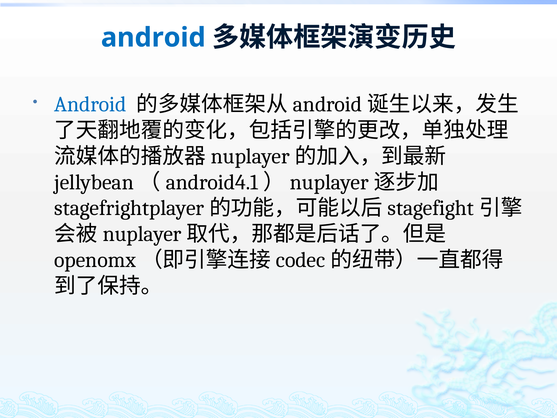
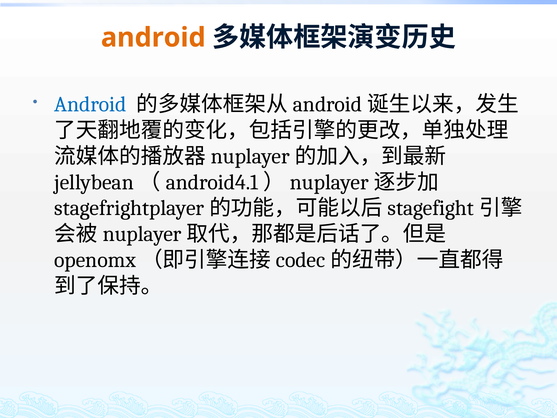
android at (153, 38) colour: blue -> orange
